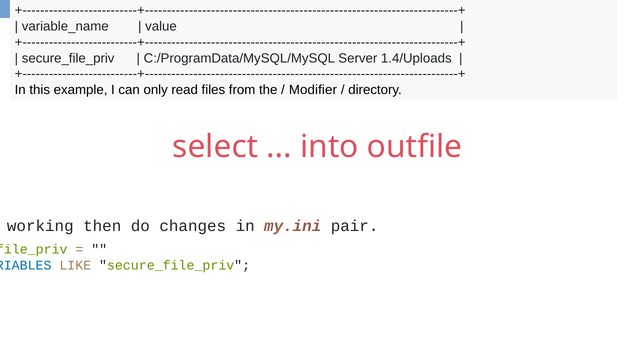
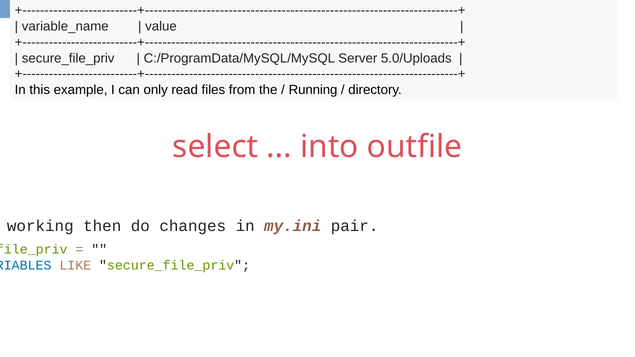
1.4/Uploads: 1.4/Uploads -> 5.0/Uploads
Modifier: Modifier -> Running
